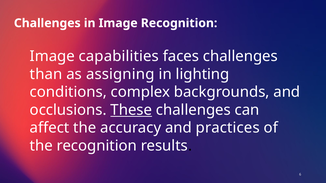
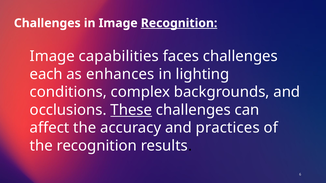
Recognition at (179, 23) underline: none -> present
than: than -> each
assigning: assigning -> enhances
